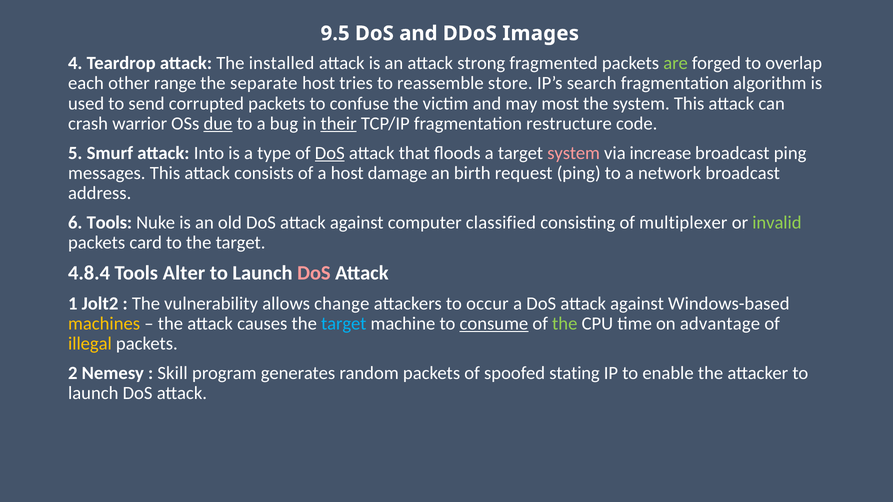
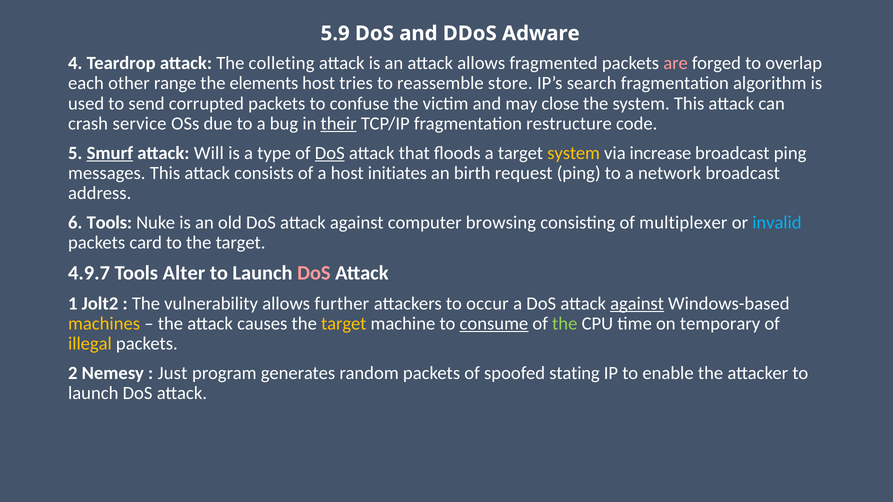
9.5: 9.5 -> 5.9
Images: Images -> Adware
installed: installed -> colleting
attack strong: strong -> allows
are colour: light green -> pink
separate: separate -> elements
most: most -> close
warrior: warrior -> service
due underline: present -> none
Smurf underline: none -> present
Into: Into -> Will
system at (574, 153) colour: pink -> yellow
damage: damage -> initiates
classified: classified -> browsing
invalid colour: light green -> light blue
4.8.4: 4.8.4 -> 4.9.7
change: change -> further
against at (637, 304) underline: none -> present
target at (344, 324) colour: light blue -> yellow
advantage: advantage -> temporary
Skill: Skill -> Just
